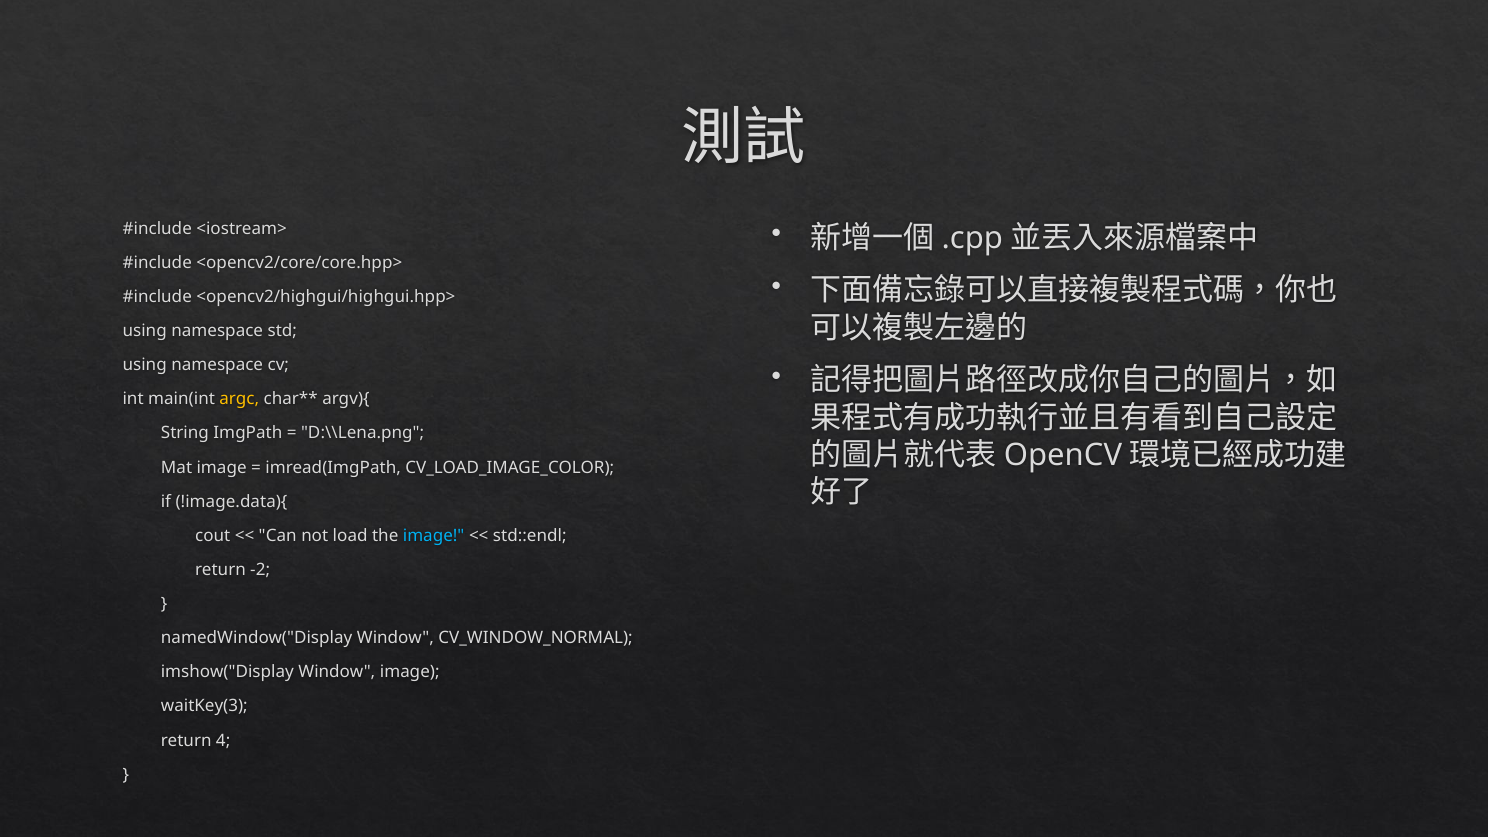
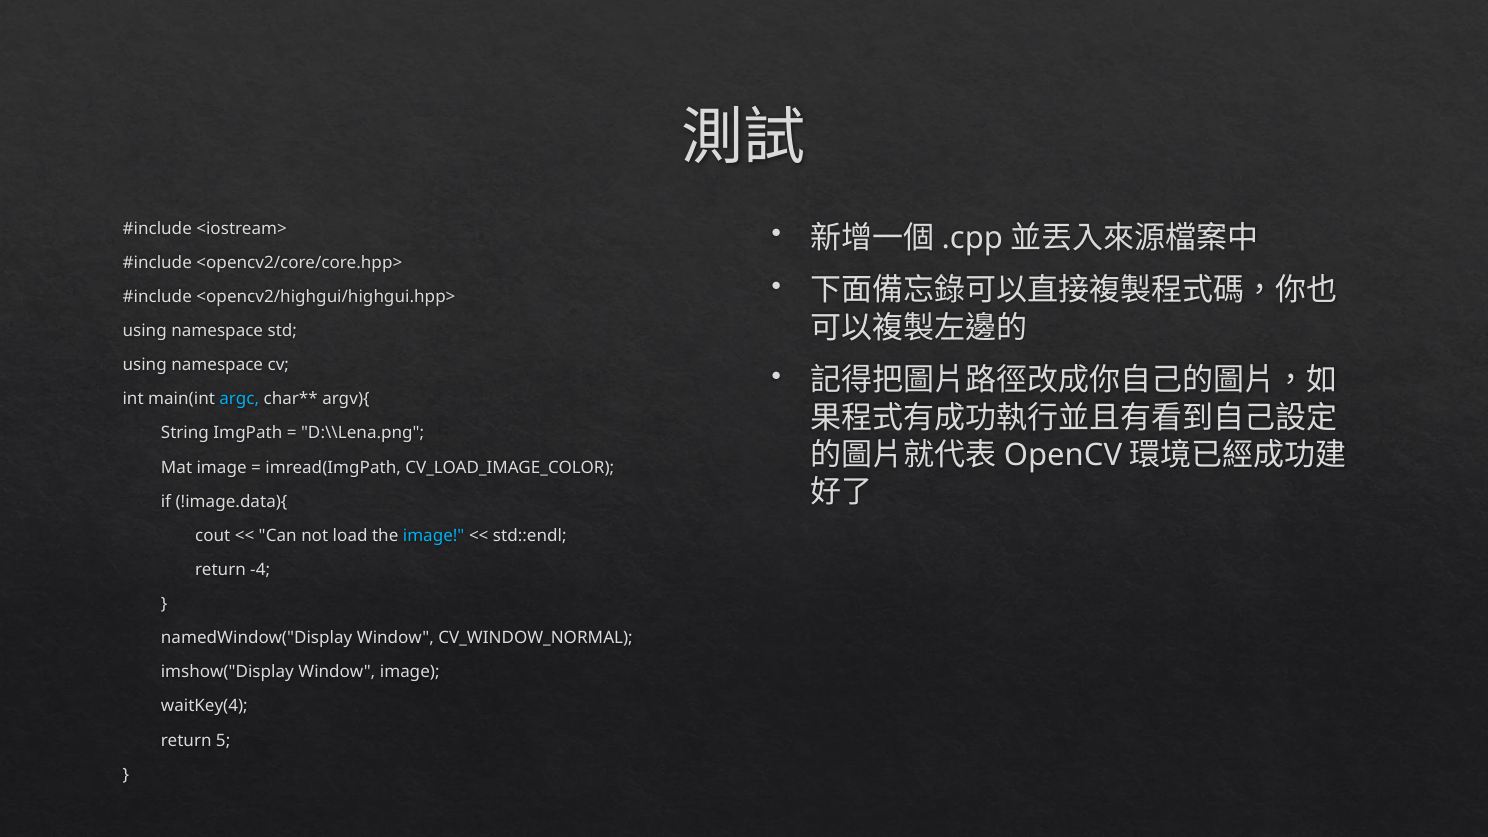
argc colour: yellow -> light blue
-2: -2 -> -4
waitKey(3: waitKey(3 -> waitKey(4
4: 4 -> 5
